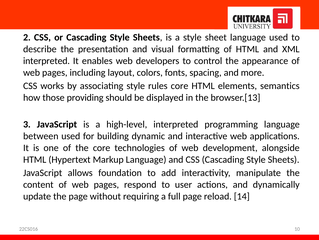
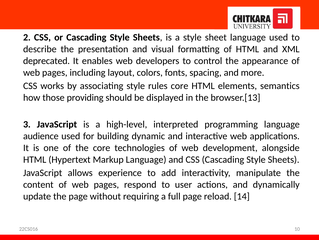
interpreted at (46, 61): interpreted -> deprecated
between: between -> audience
foundation: foundation -> experience
